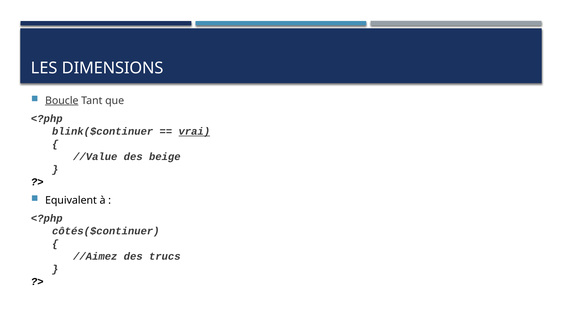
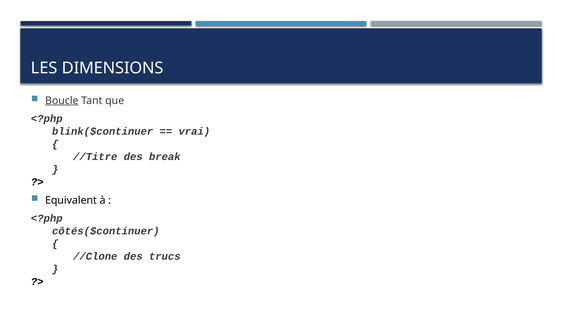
vrai underline: present -> none
//Value: //Value -> //Titre
beige: beige -> break
//Aimez: //Aimez -> //Clone
